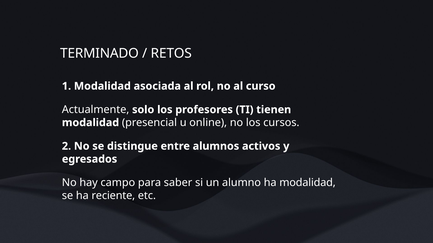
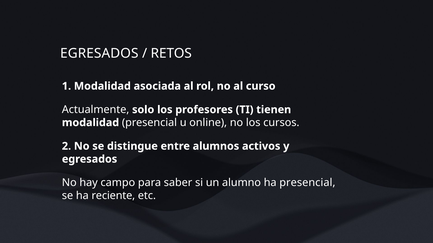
TERMINADO at (99, 53): TERMINADO -> EGRESADOS
ha modalidad: modalidad -> presencial
